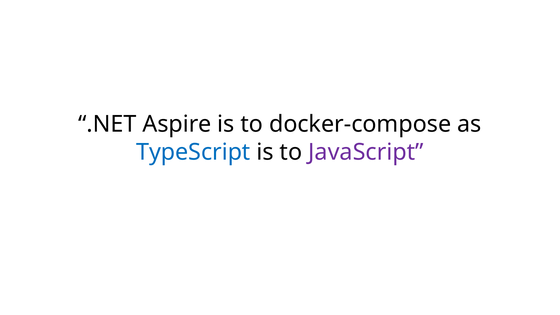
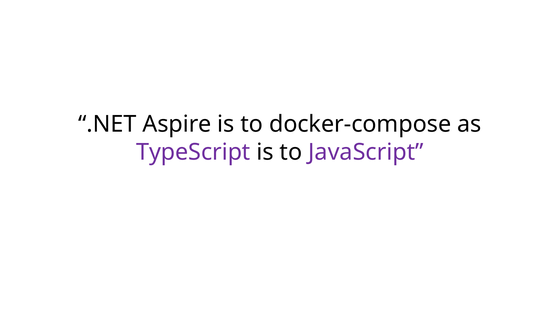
TypeScript colour: blue -> purple
